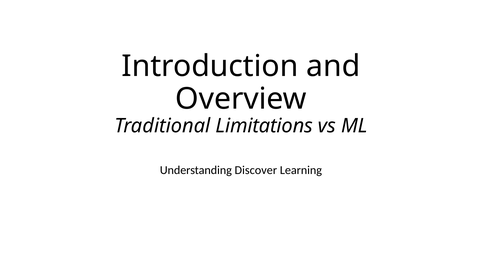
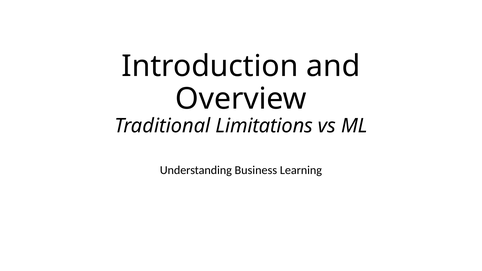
Discover: Discover -> Business
